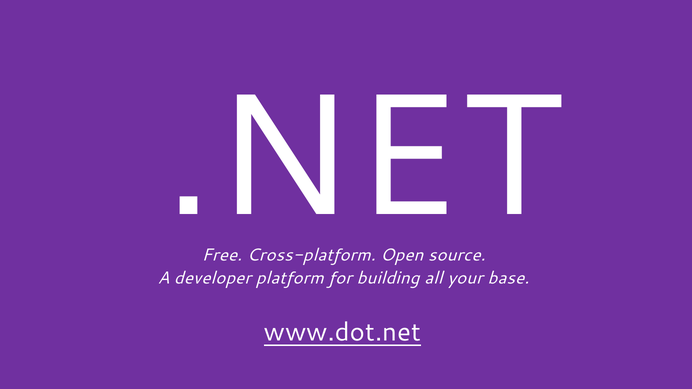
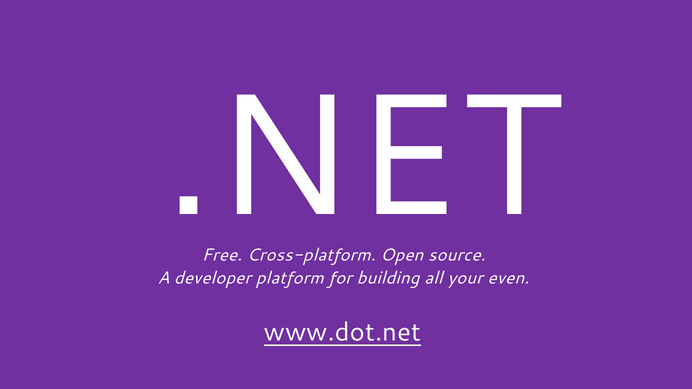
base: base -> even
